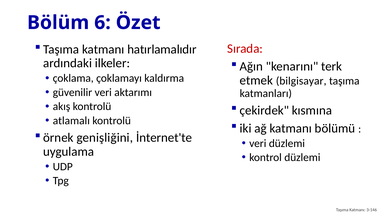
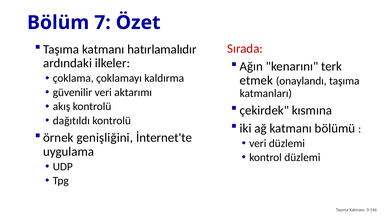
6: 6 -> 7
bilgisayar: bilgisayar -> onaylandı
atlamalı: atlamalı -> dağıtıldı
